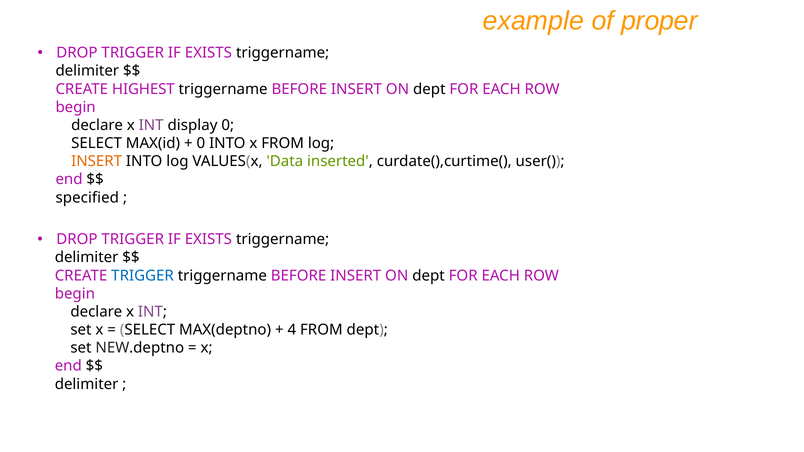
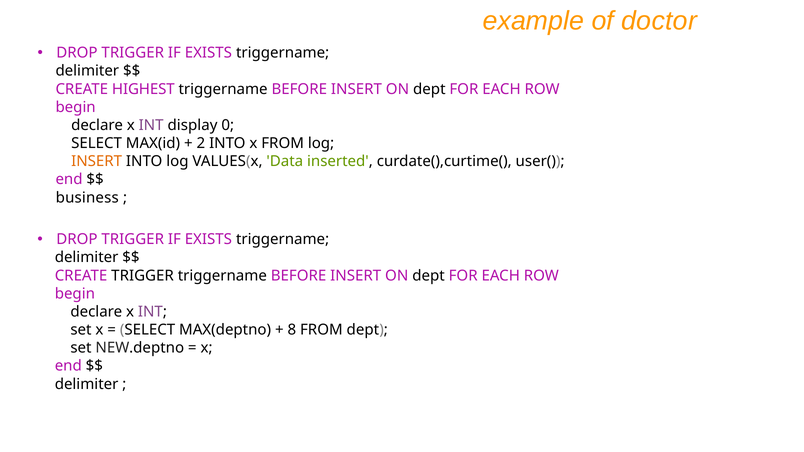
proper: proper -> doctor
0 at (201, 143): 0 -> 2
specified: specified -> business
TRIGGER at (143, 276) colour: blue -> black
4: 4 -> 8
